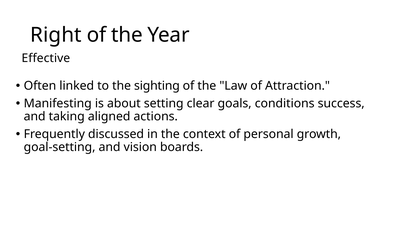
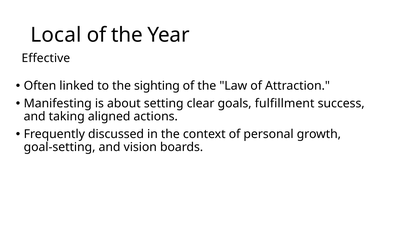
Right: Right -> Local
conditions: conditions -> fulfillment
